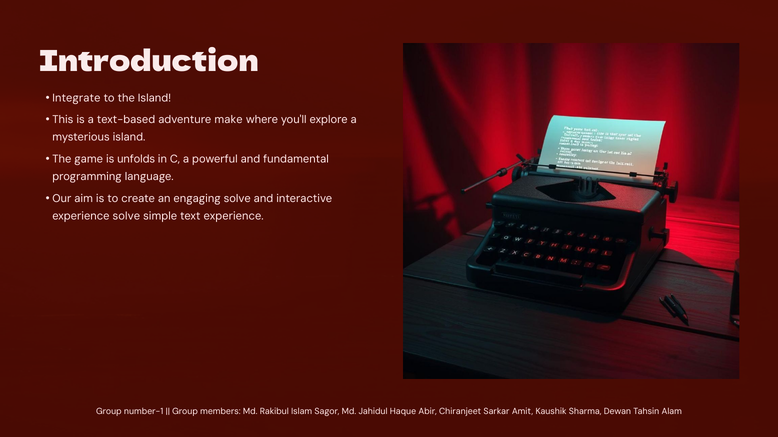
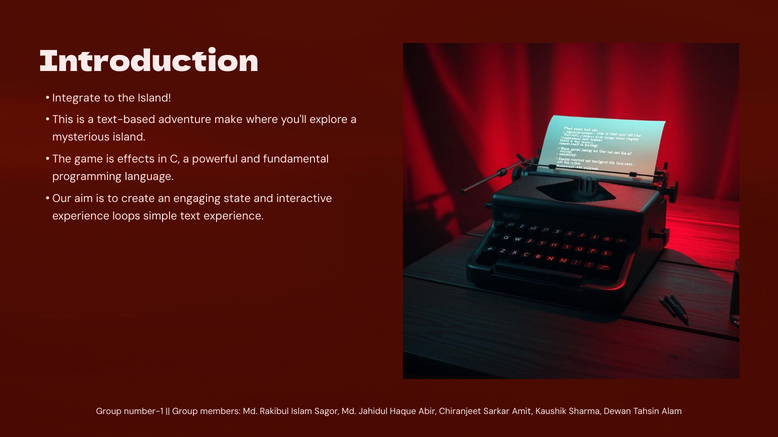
unfolds: unfolds -> effects
engaging solve: solve -> state
experience solve: solve -> loops
